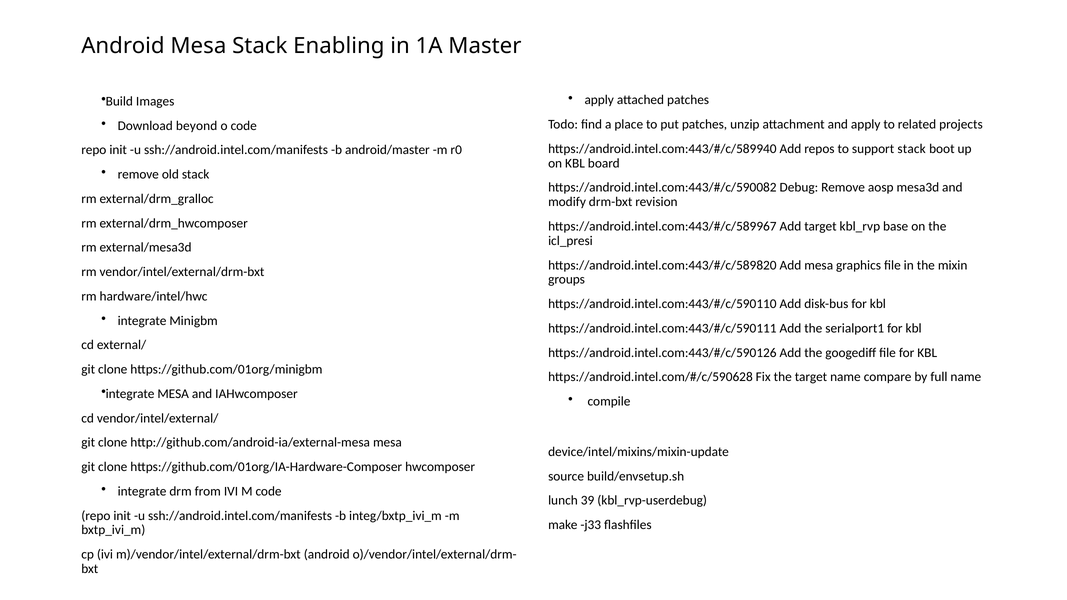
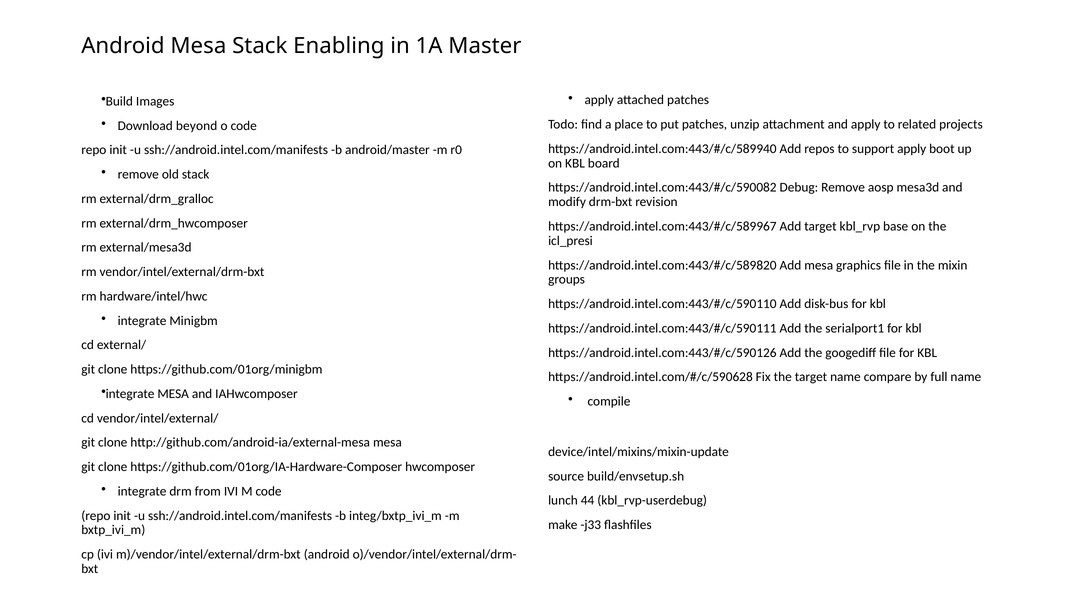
support stack: stack -> apply
39: 39 -> 44
